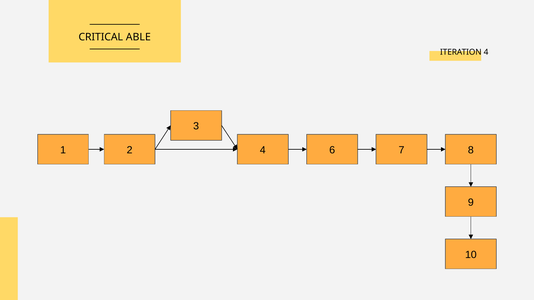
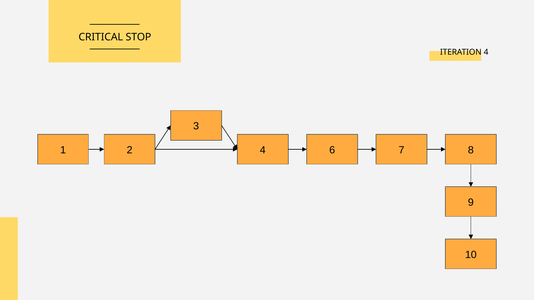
ABLE: ABLE -> STOP
